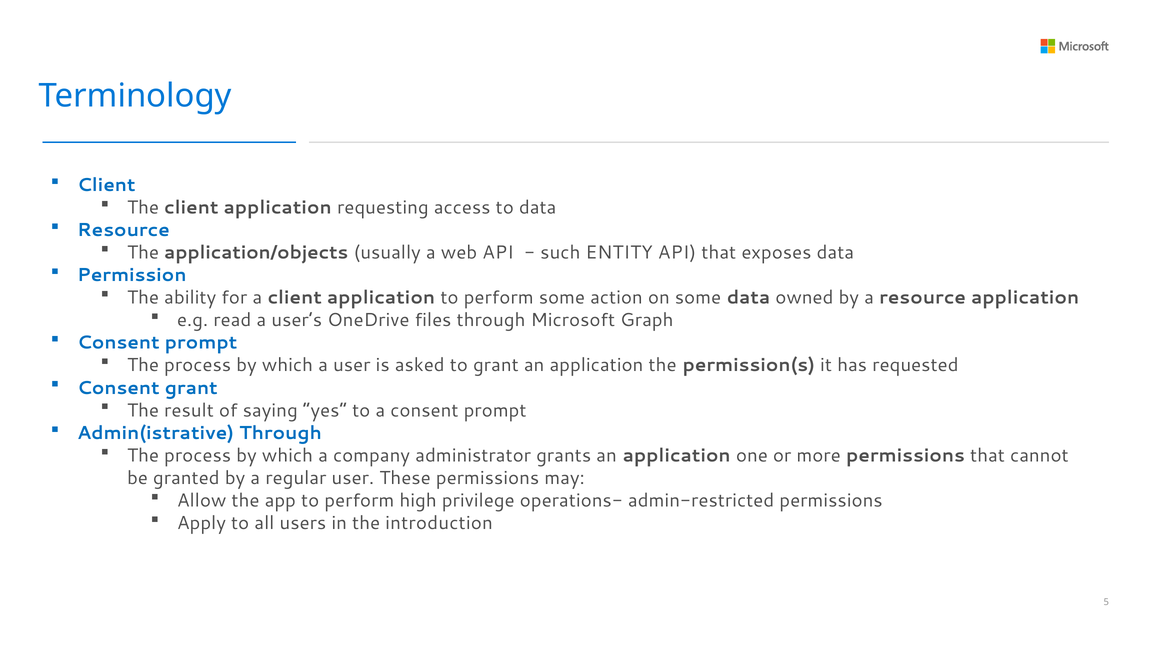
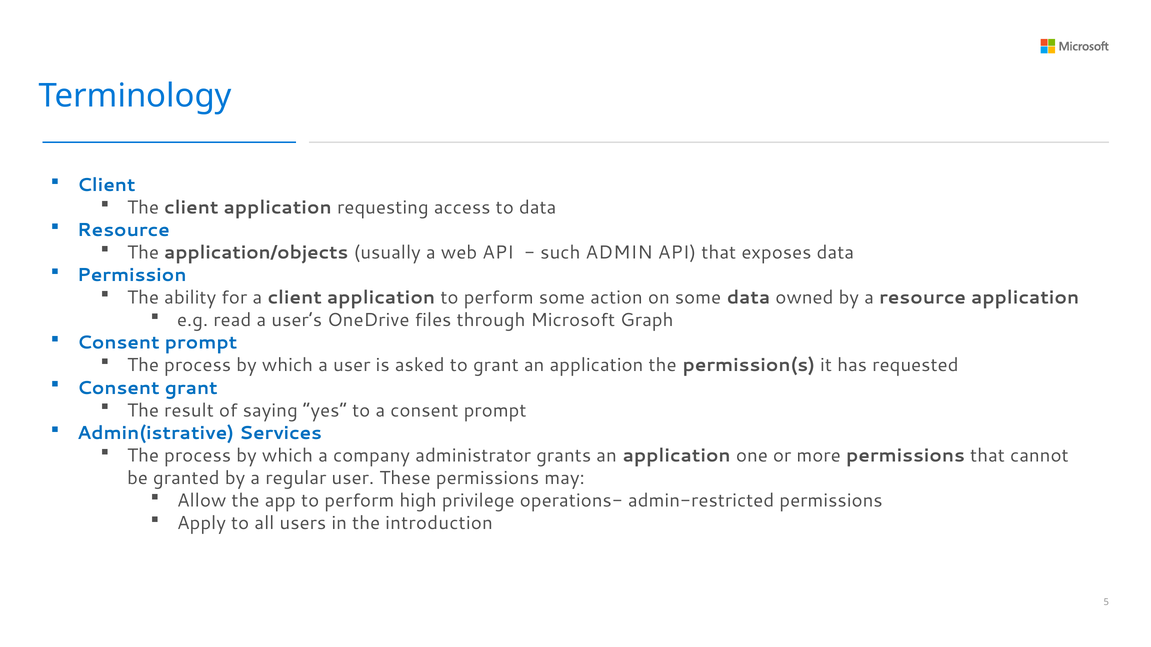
ENTITY: ENTITY -> ADMIN
Admin(istrative Through: Through -> Services
